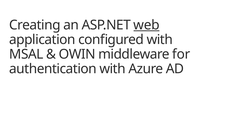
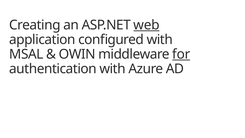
for underline: none -> present
